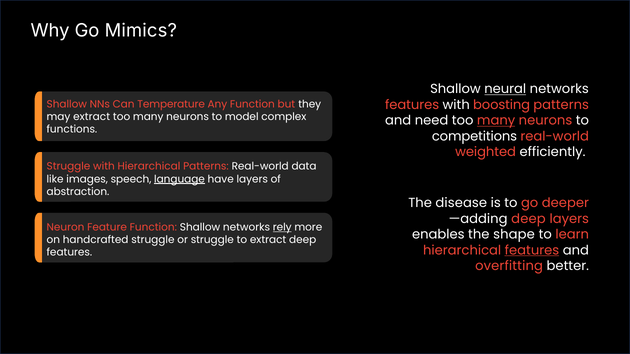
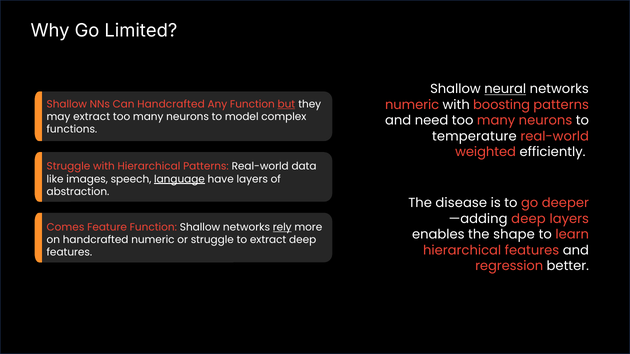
Mimics: Mimics -> Limited
Can Temperature: Temperature -> Handcrafted
but underline: none -> present
features at (412, 105): features -> numeric
many at (496, 121) underline: present -> none
competitions: competitions -> temperature
Neuron: Neuron -> Comes
handcrafted struggle: struggle -> numeric
features at (532, 250) underline: present -> none
overfitting: overfitting -> regression
